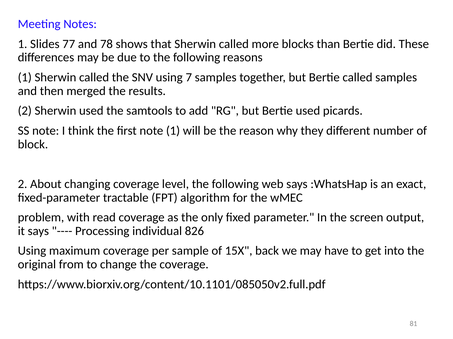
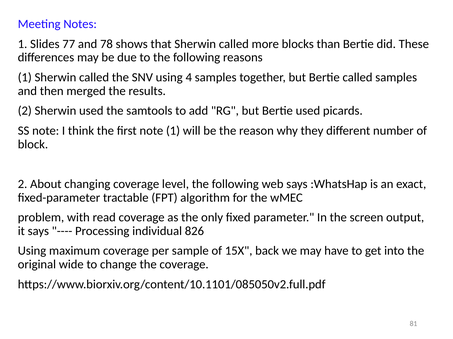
7: 7 -> 4
from: from -> wide
